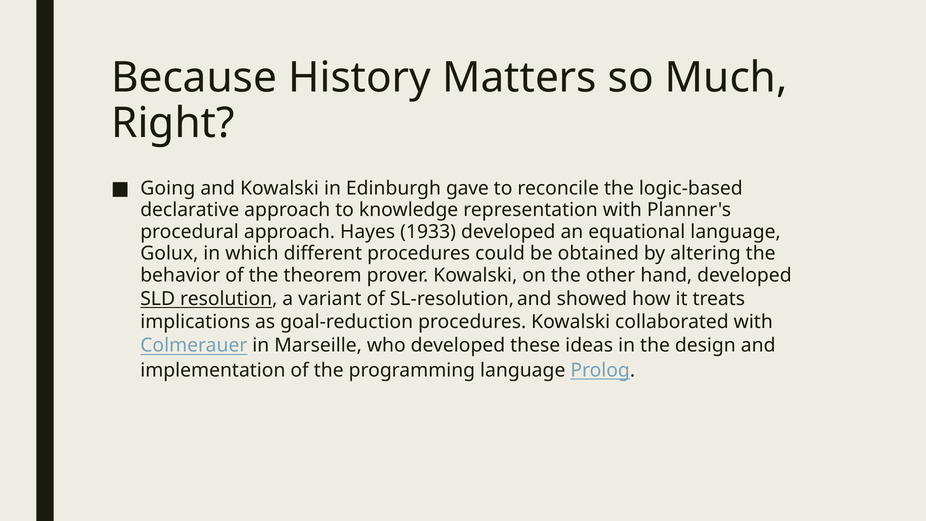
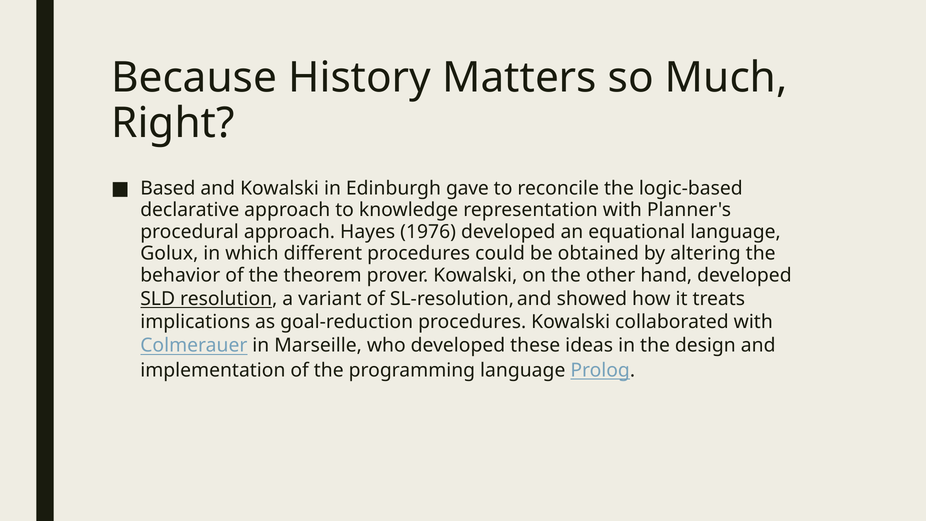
Going: Going -> Based
1933: 1933 -> 1976
